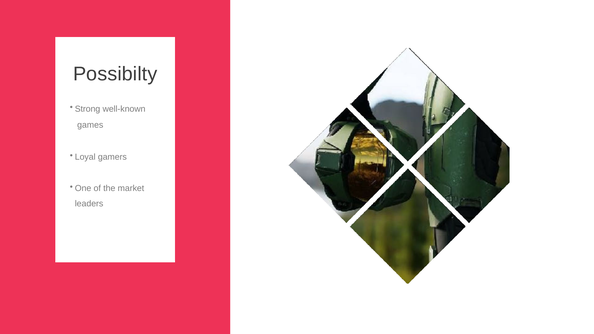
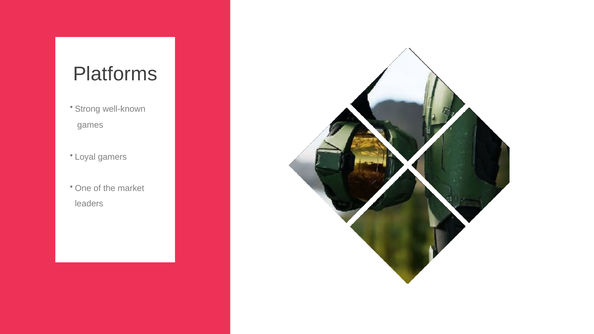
Possibilty: Possibilty -> Platforms
